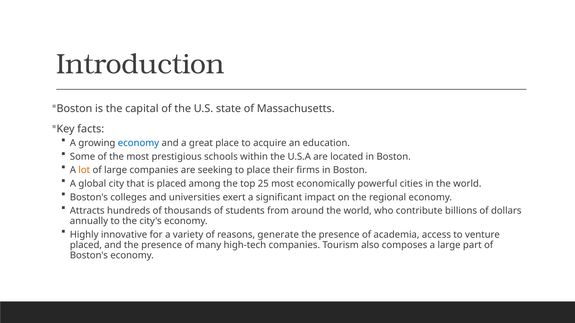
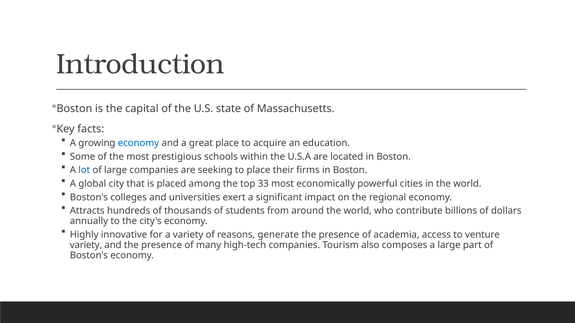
lot colour: orange -> blue
25: 25 -> 33
placed at (86, 245): placed -> variety
